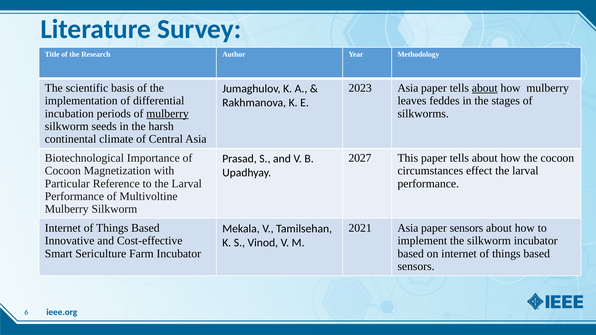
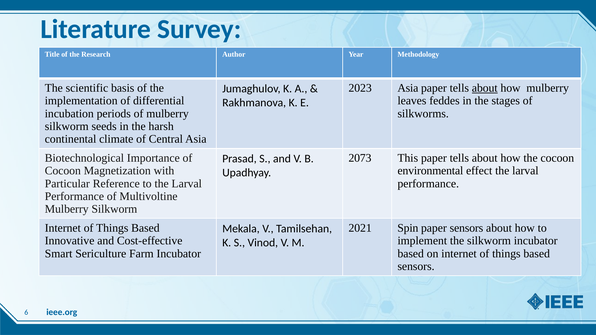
mulberry at (168, 114) underline: present -> none
2027: 2027 -> 2073
circumstances: circumstances -> environmental
2021 Asia: Asia -> Spin
